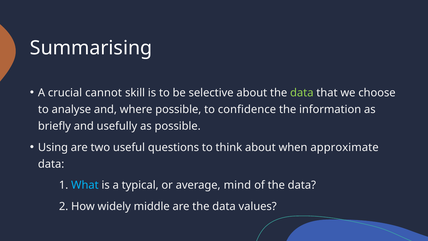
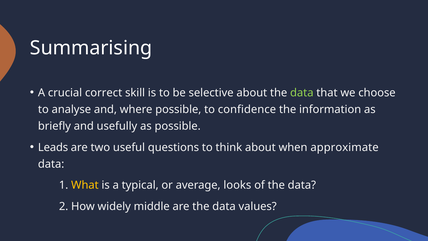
cannot: cannot -> correct
Using: Using -> Leads
What colour: light blue -> yellow
mind: mind -> looks
